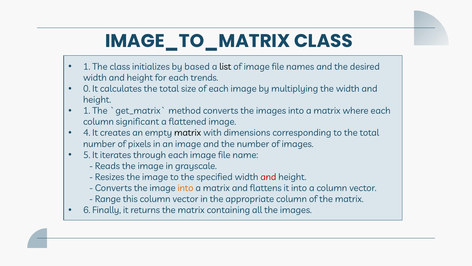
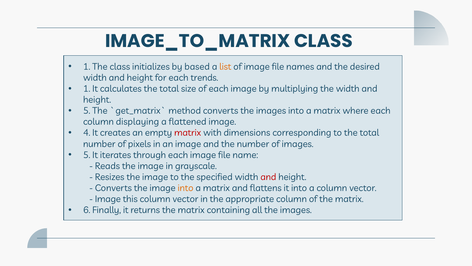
list colour: black -> orange
0 at (87, 89): 0 -> 1
1 at (87, 111): 1 -> 5
significant: significant -> displaying
matrix at (188, 133) colour: black -> red
Range at (108, 199): Range -> Image
